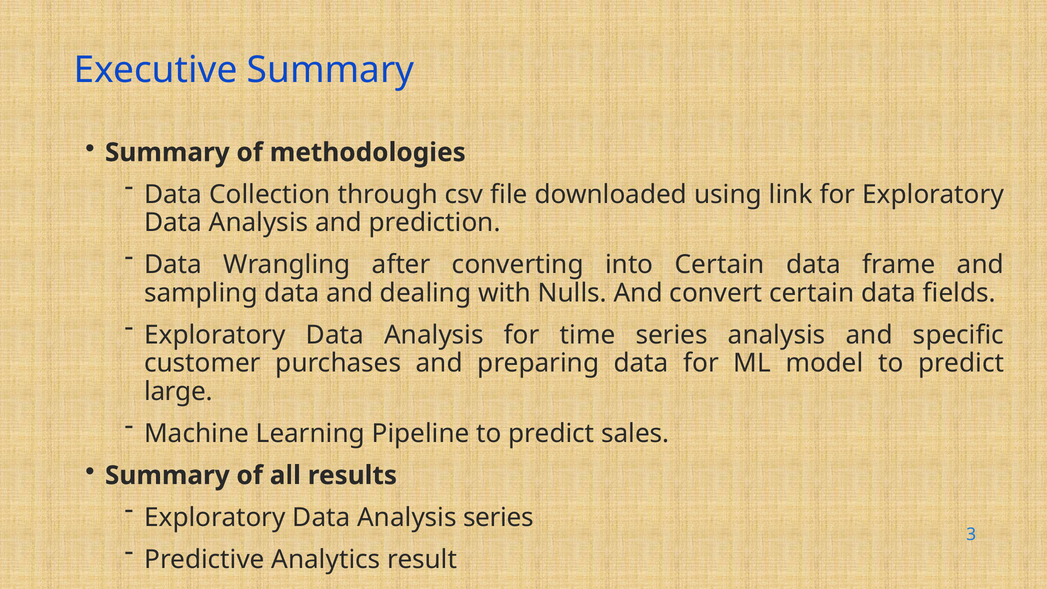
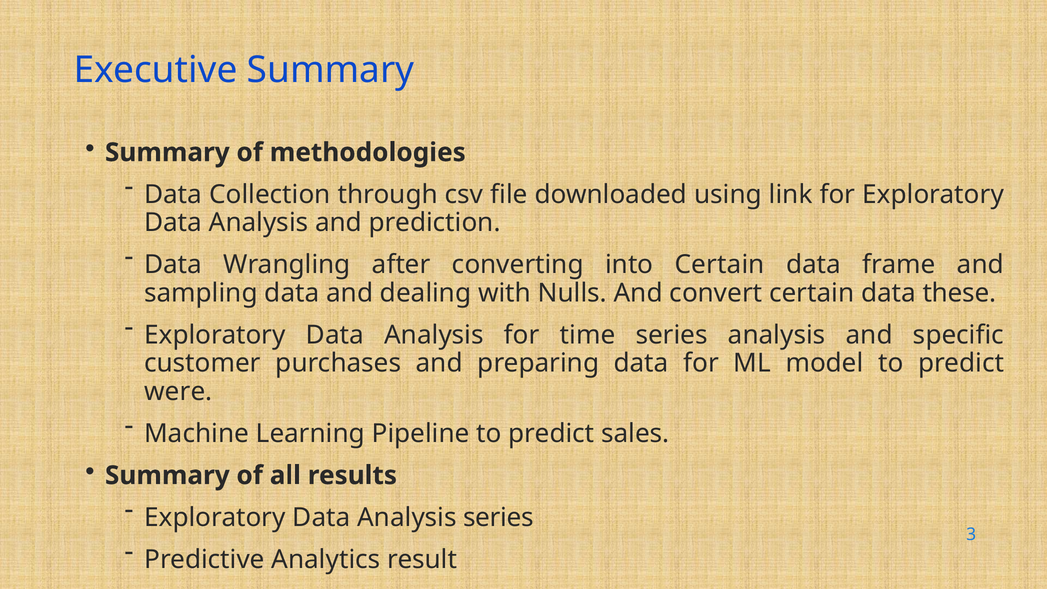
fields: fields -> these
large: large -> were
